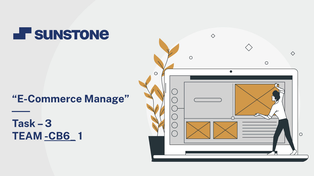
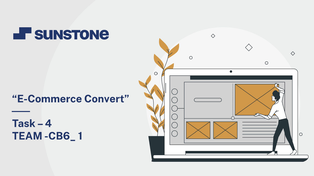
Manage: Manage -> Convert
3: 3 -> 4
CB6_ underline: present -> none
